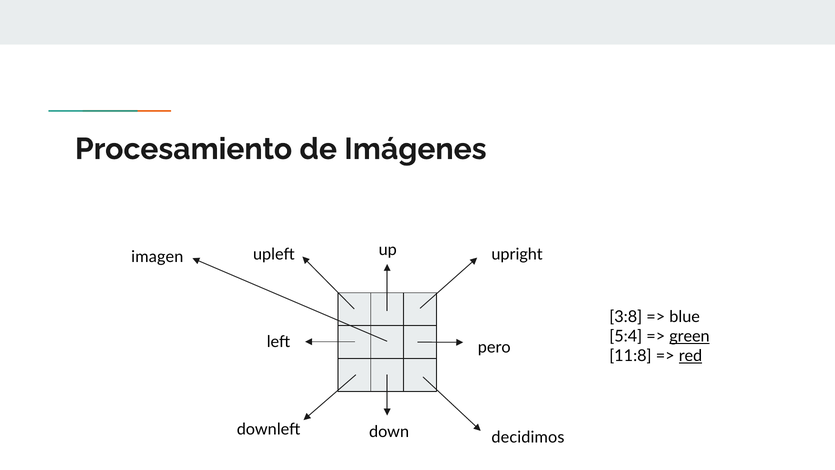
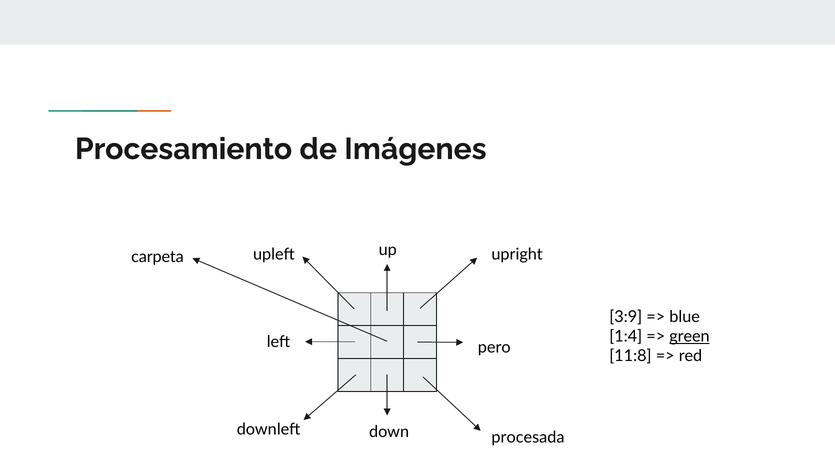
imagen: imagen -> carpeta
3:8: 3:8 -> 3:9
5:4: 5:4 -> 1:4
red underline: present -> none
decidimos: decidimos -> procesada
